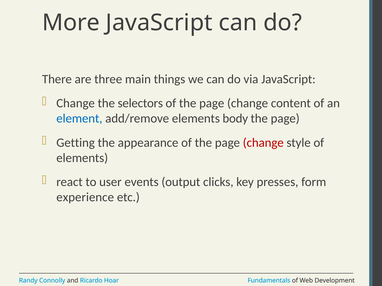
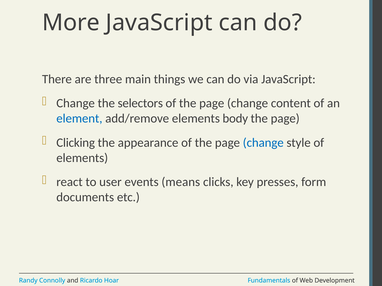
Getting: Getting -> Clicking
change at (263, 143) colour: red -> blue
output: output -> means
experience: experience -> documents
